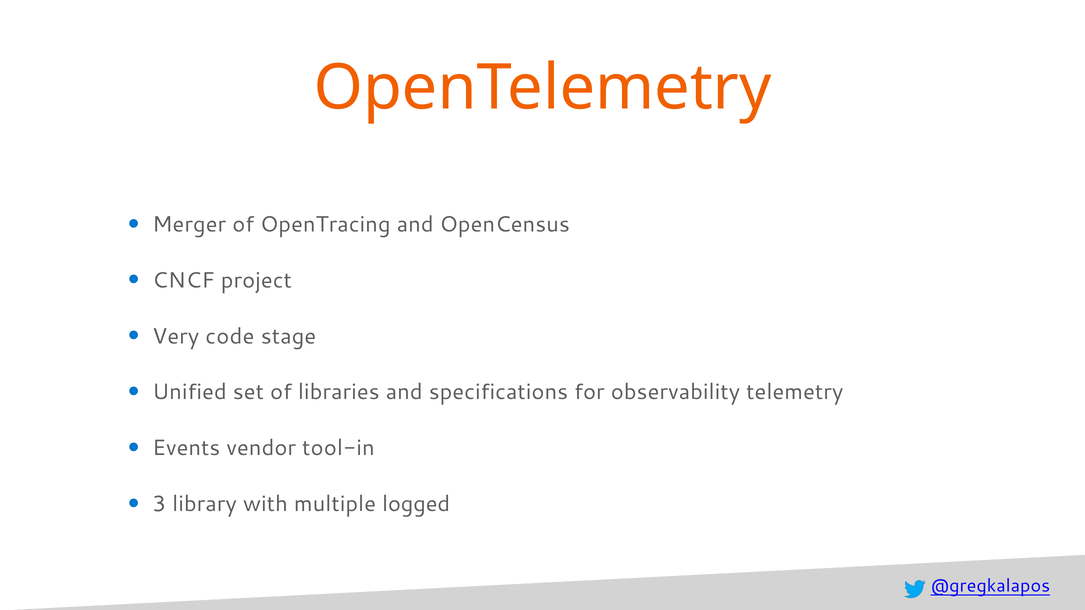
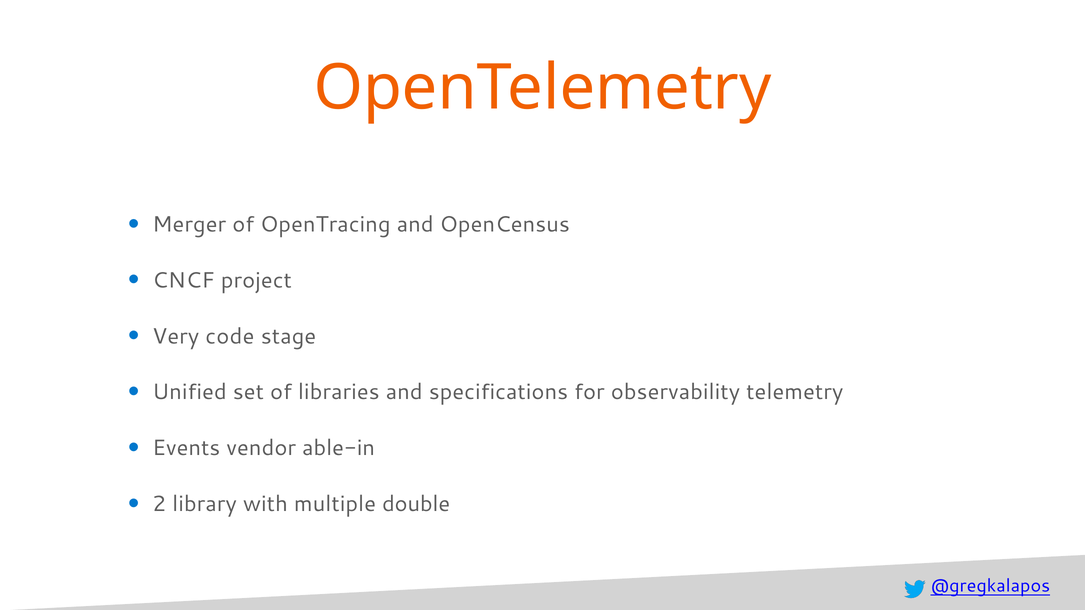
tool-in: tool-in -> able-in
3: 3 -> 2
logged: logged -> double
